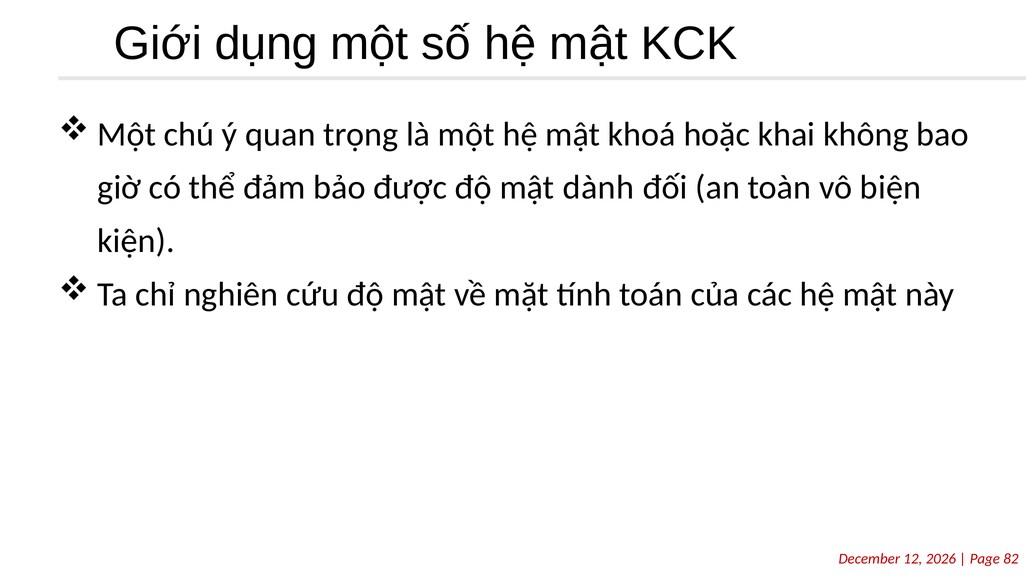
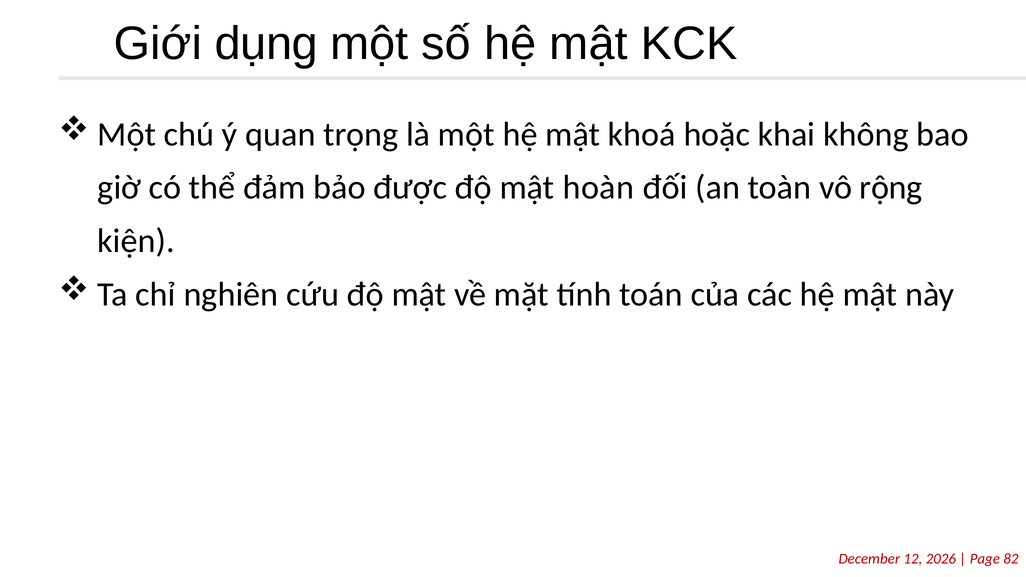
dành: dành -> hoàn
biện: biện -> rộng
